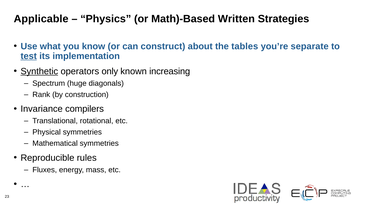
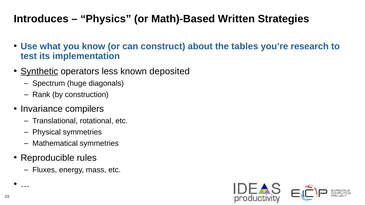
Applicable: Applicable -> Introduces
separate: separate -> research
test underline: present -> none
only: only -> less
increasing: increasing -> deposited
